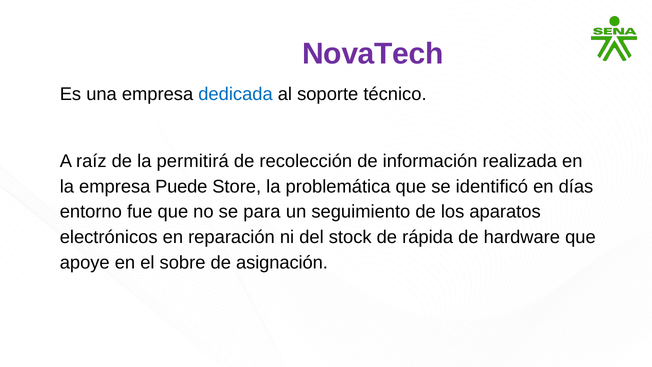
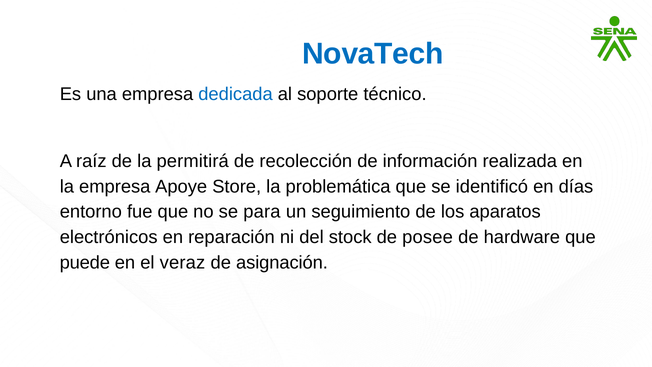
NovaTech colour: purple -> blue
Puede: Puede -> Apoye
rápida: rápida -> posee
apoye: apoye -> puede
sobre: sobre -> veraz
